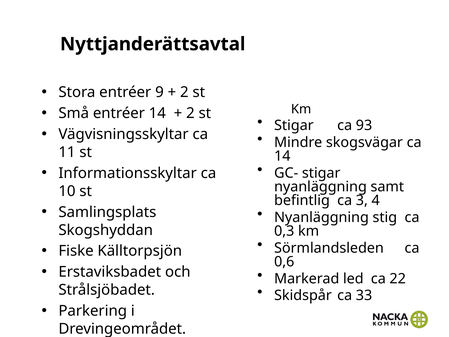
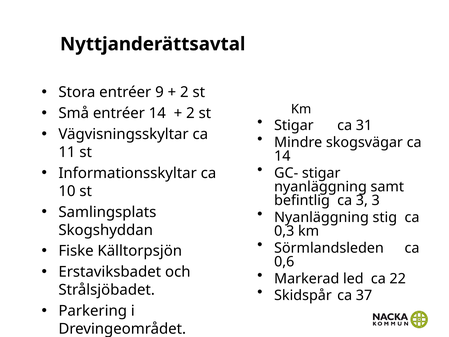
93: 93 -> 31
3 4: 4 -> 3
33: 33 -> 37
